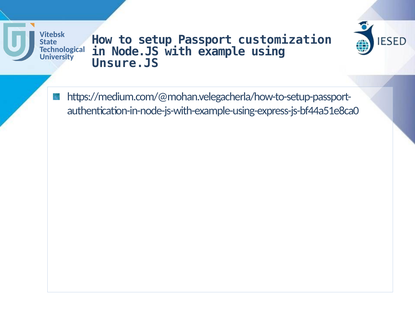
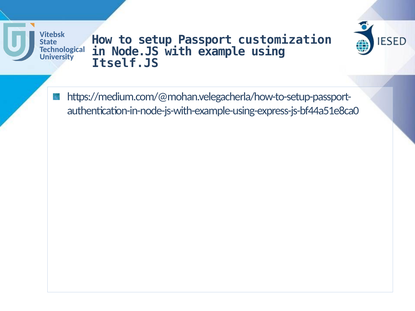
Unsure.JS: Unsure.JS -> Itself.JS
